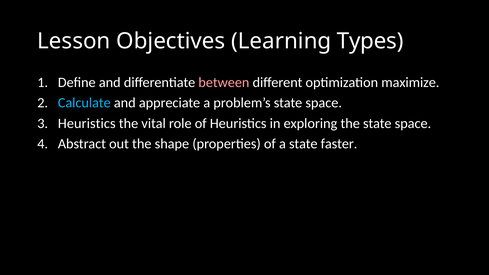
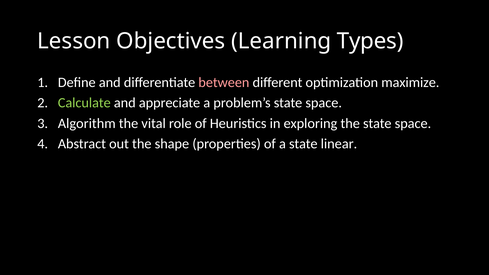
Calculate colour: light blue -> light green
Heuristics at (87, 123): Heuristics -> Algorithm
faster: faster -> linear
